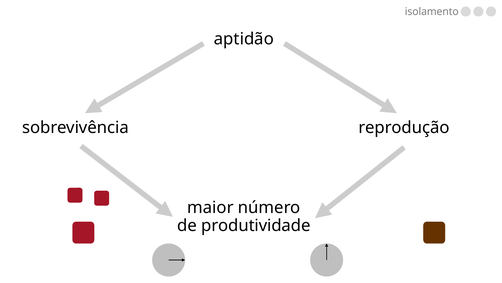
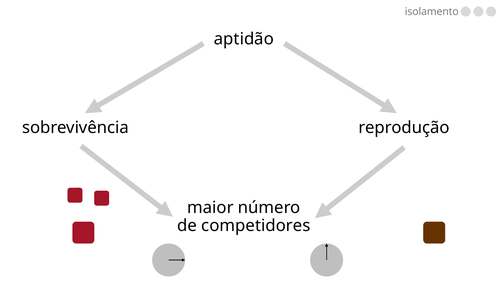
produtividade: produtividade -> competidores
